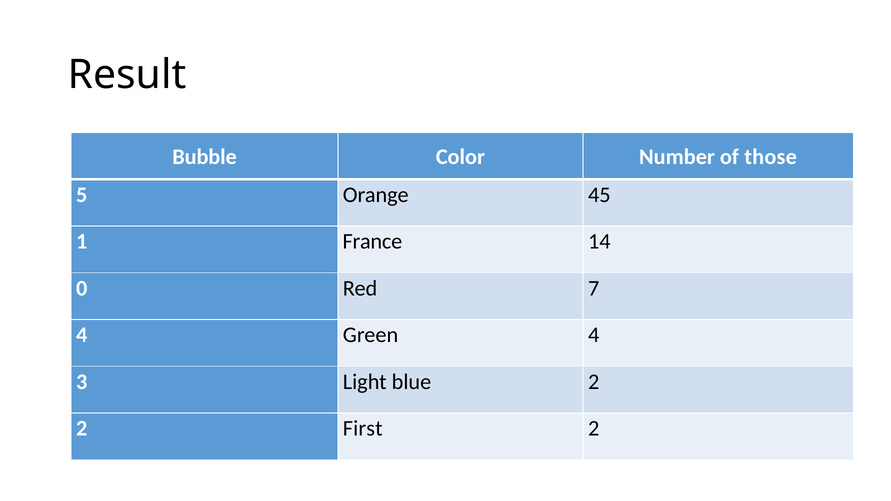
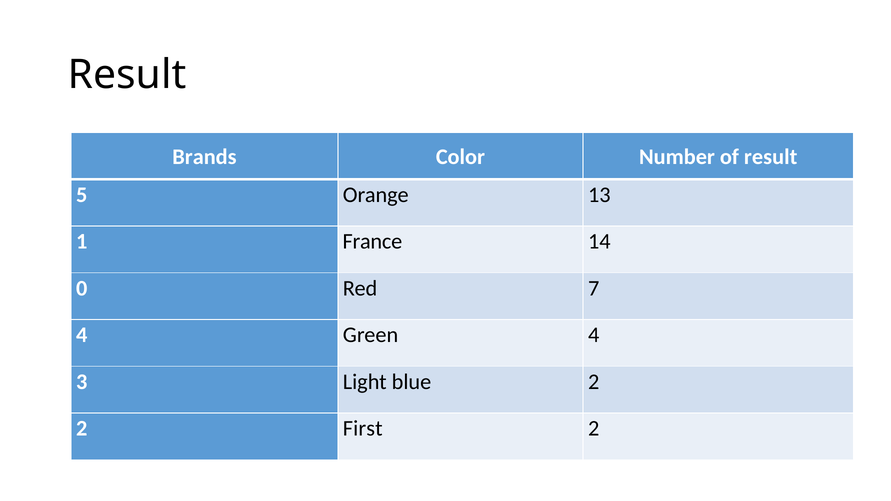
Bubble: Bubble -> Brands
of those: those -> result
45: 45 -> 13
